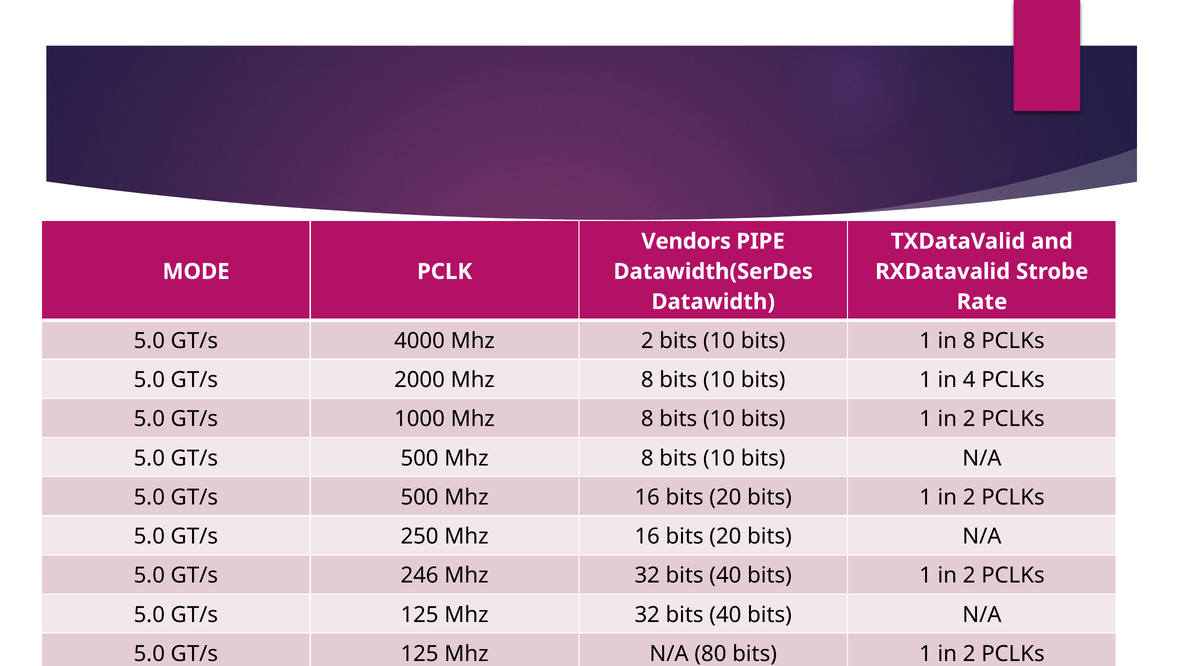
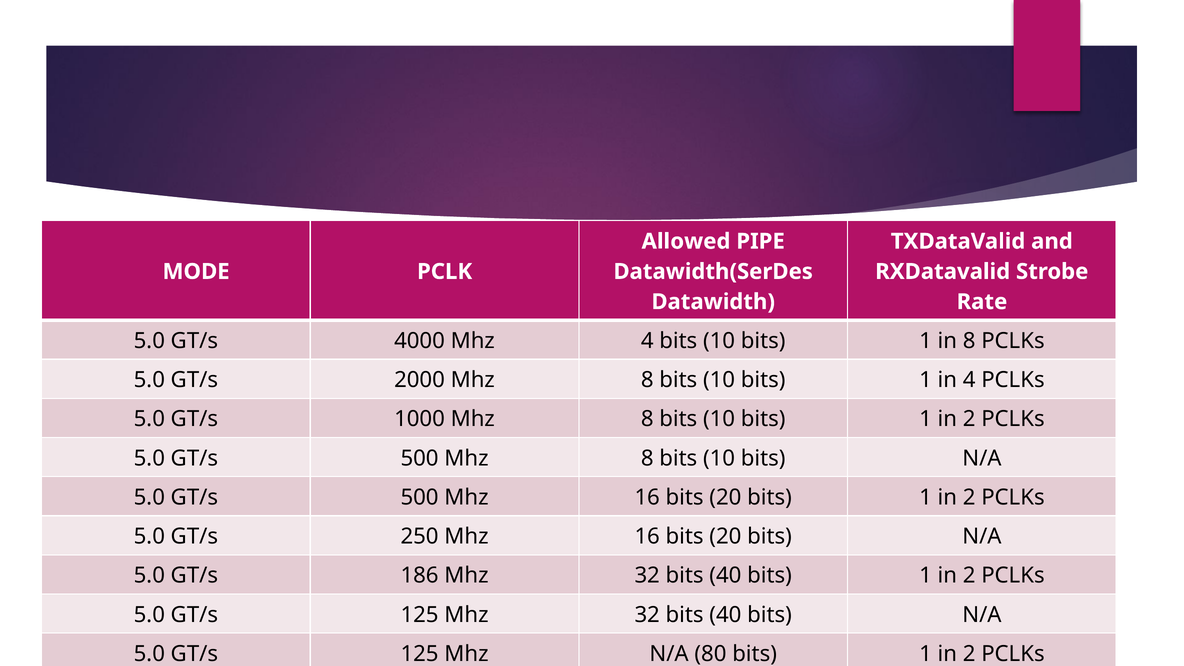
Vendors: Vendors -> Allowed
Mhz 2: 2 -> 4
246: 246 -> 186
